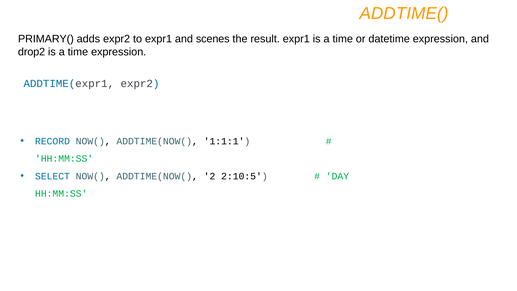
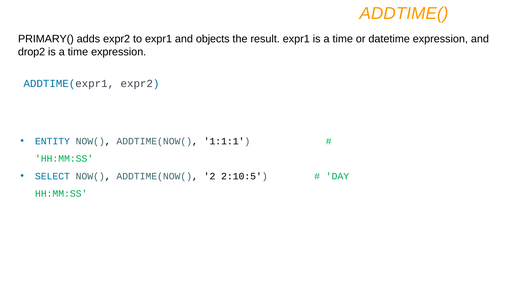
scenes: scenes -> objects
RECORD: RECORD -> ENTITY
